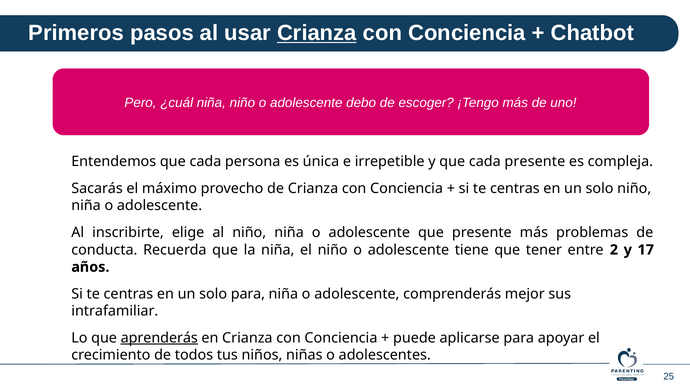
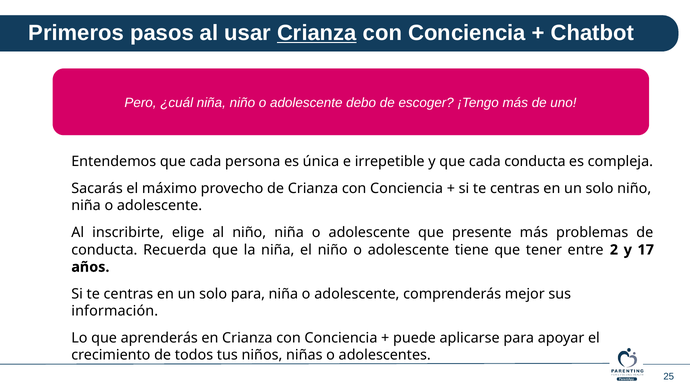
cada presente: presente -> conducta
intrafamiliar: intrafamiliar -> información
aprenderás underline: present -> none
